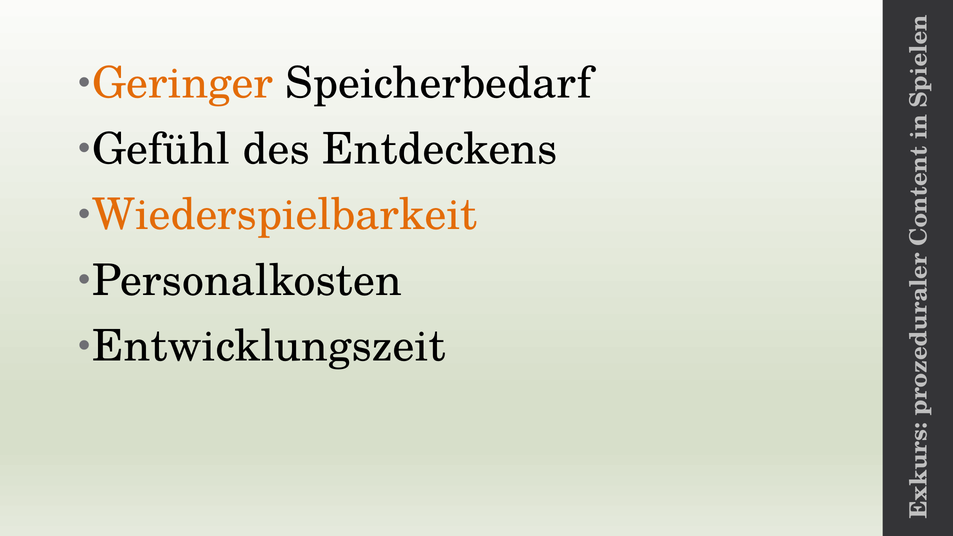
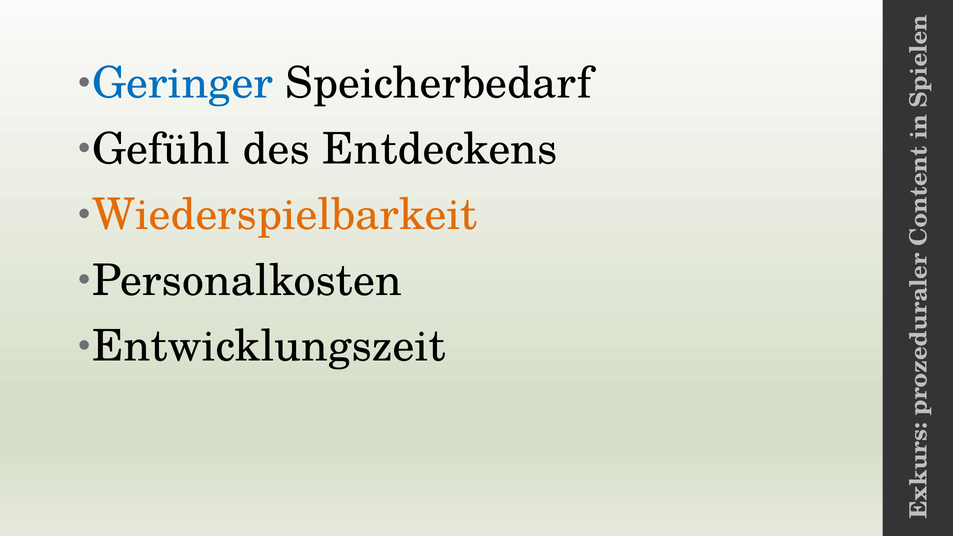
Geringer colour: orange -> blue
